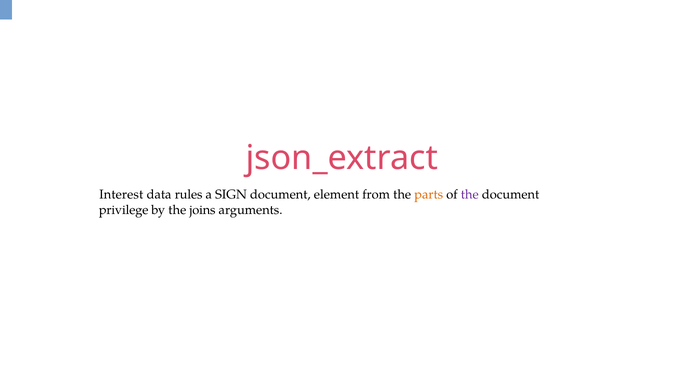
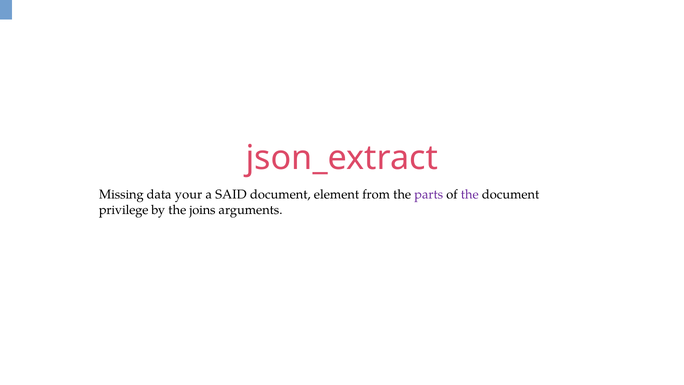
Interest: Interest -> Missing
rules: rules -> your
SIGN: SIGN -> SAID
parts colour: orange -> purple
